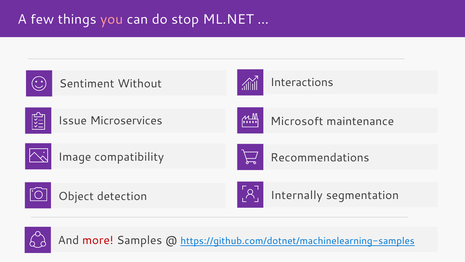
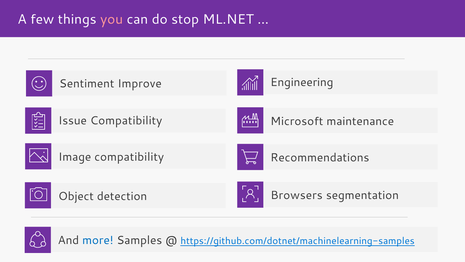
Interactions: Interactions -> Engineering
Without: Without -> Improve
Issue Microservices: Microservices -> Compatibility
Internally: Internally -> Browsers
more colour: red -> blue
